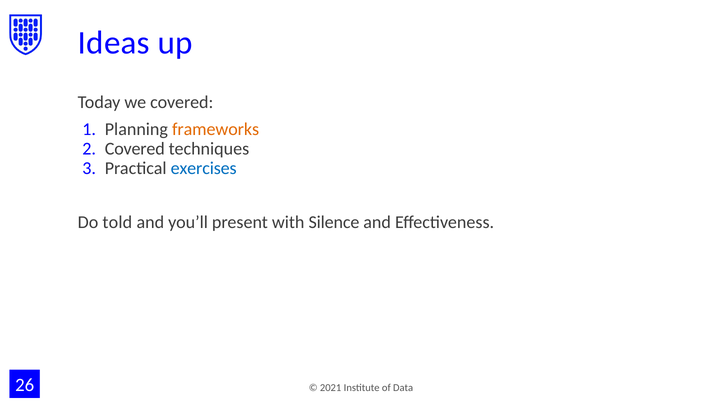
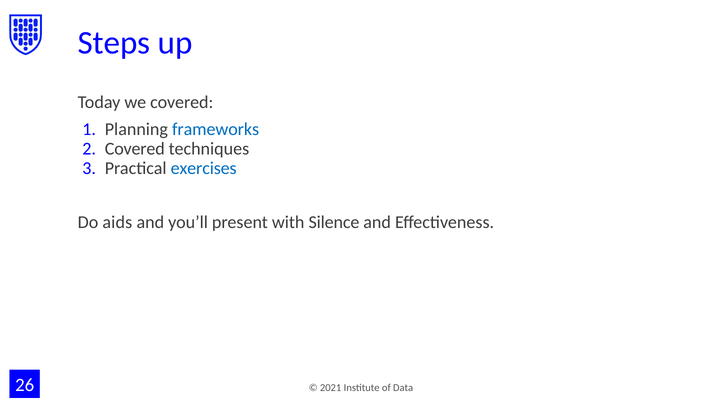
Ideas: Ideas -> Steps
frameworks colour: orange -> blue
told: told -> aids
